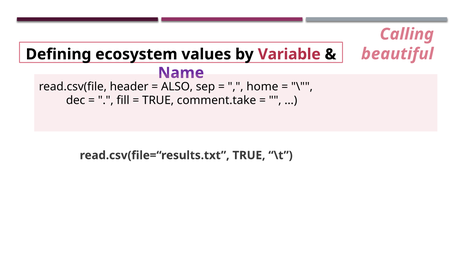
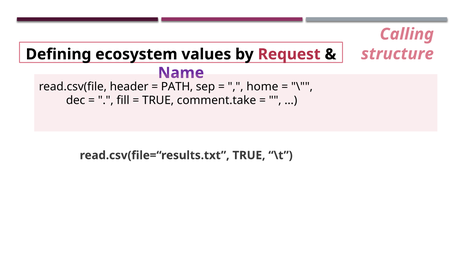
beautiful: beautiful -> structure
Variable: Variable -> Request
ALSO: ALSO -> PATH
